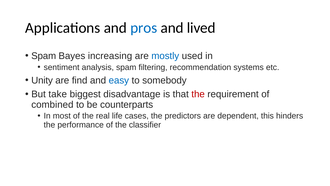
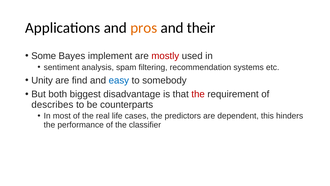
pros colour: blue -> orange
lived: lived -> their
Spam at (44, 56): Spam -> Some
increasing: increasing -> implement
mostly colour: blue -> red
take: take -> both
combined: combined -> describes
